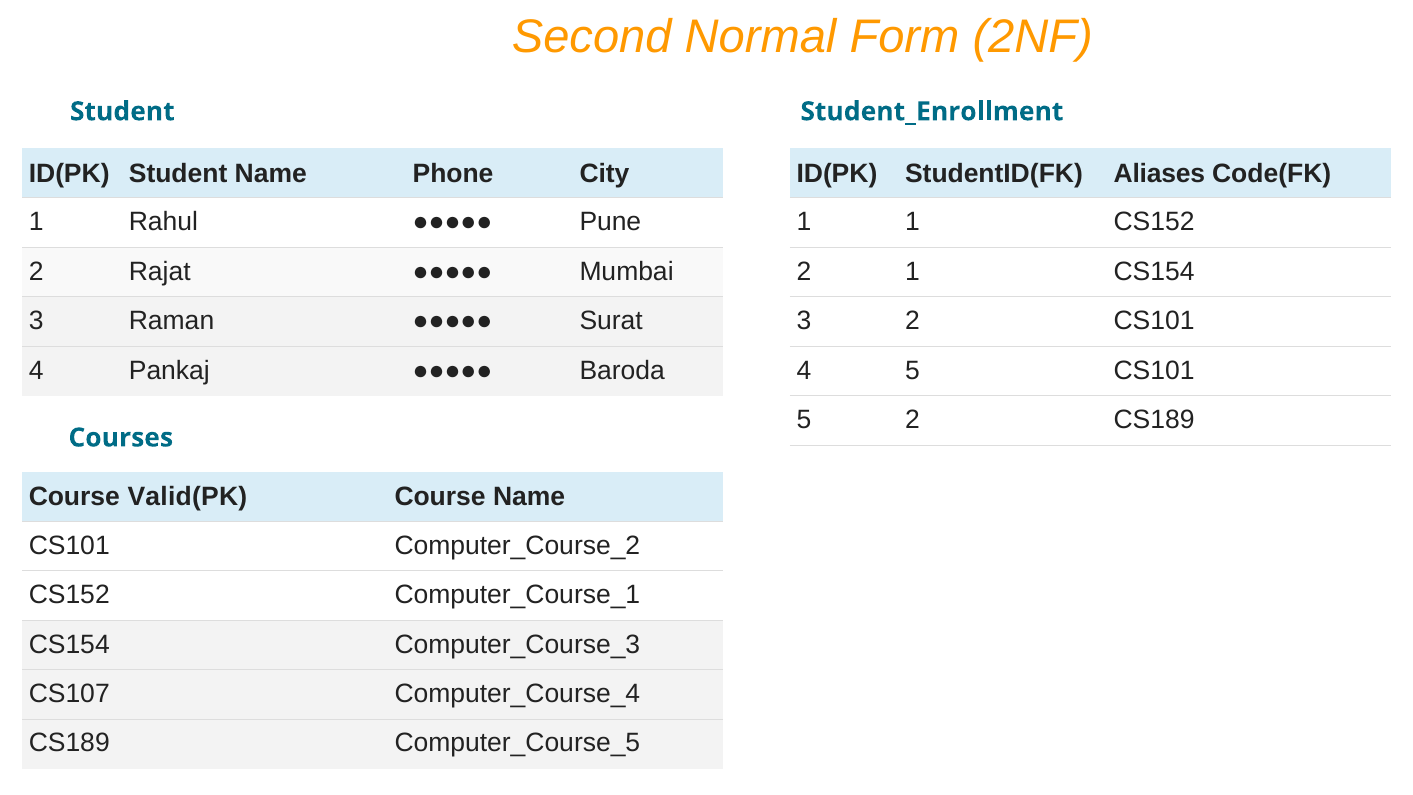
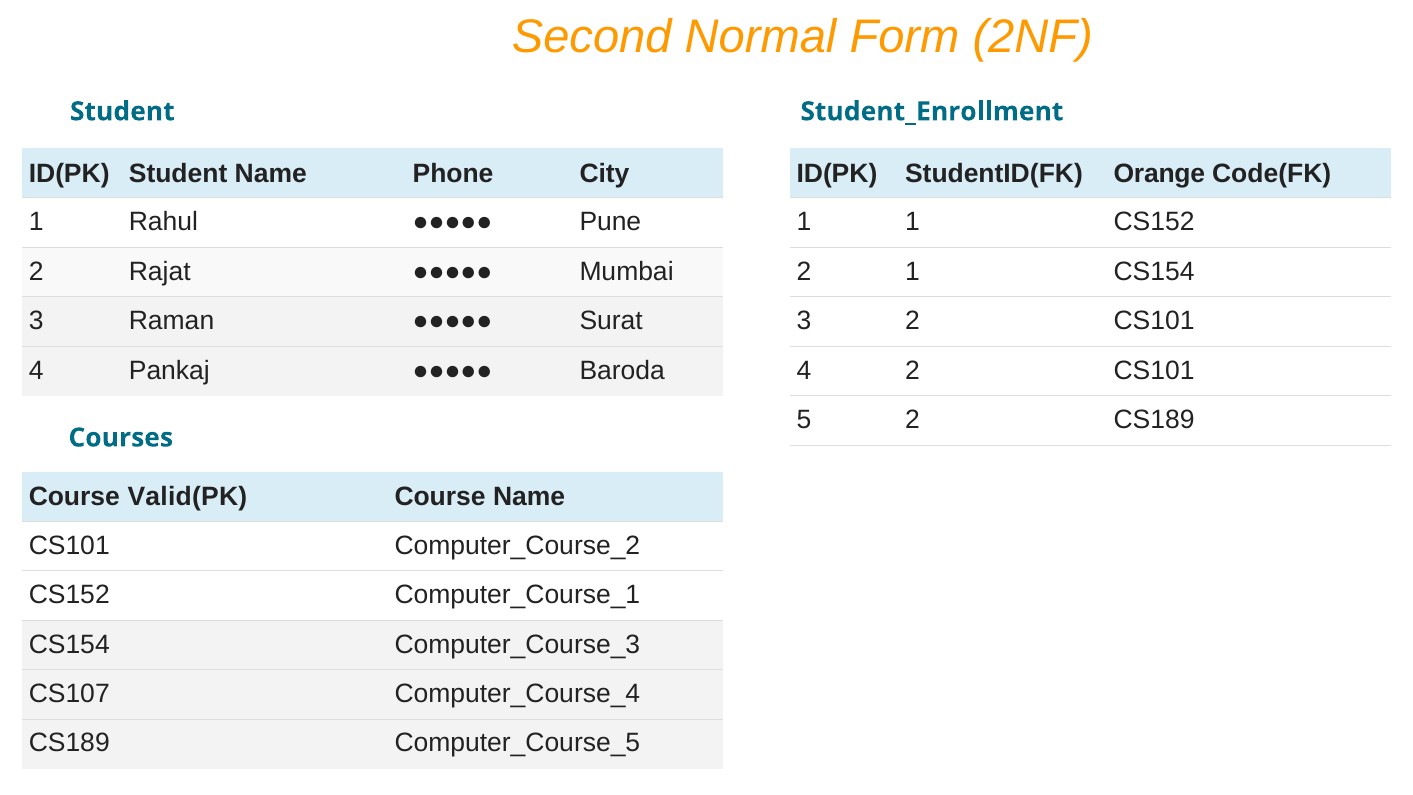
Aliases: Aliases -> Orange
4 5: 5 -> 2
